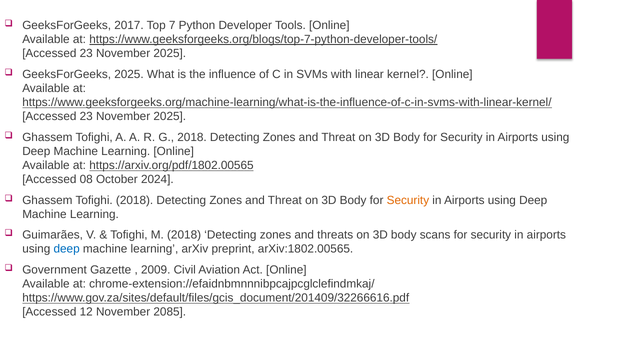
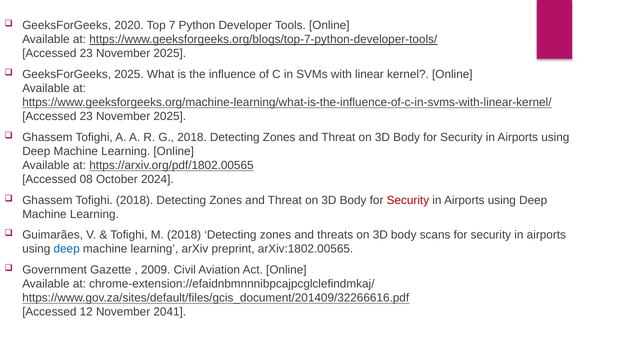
2017: 2017 -> 2020
Security at (408, 200) colour: orange -> red
2085: 2085 -> 2041
